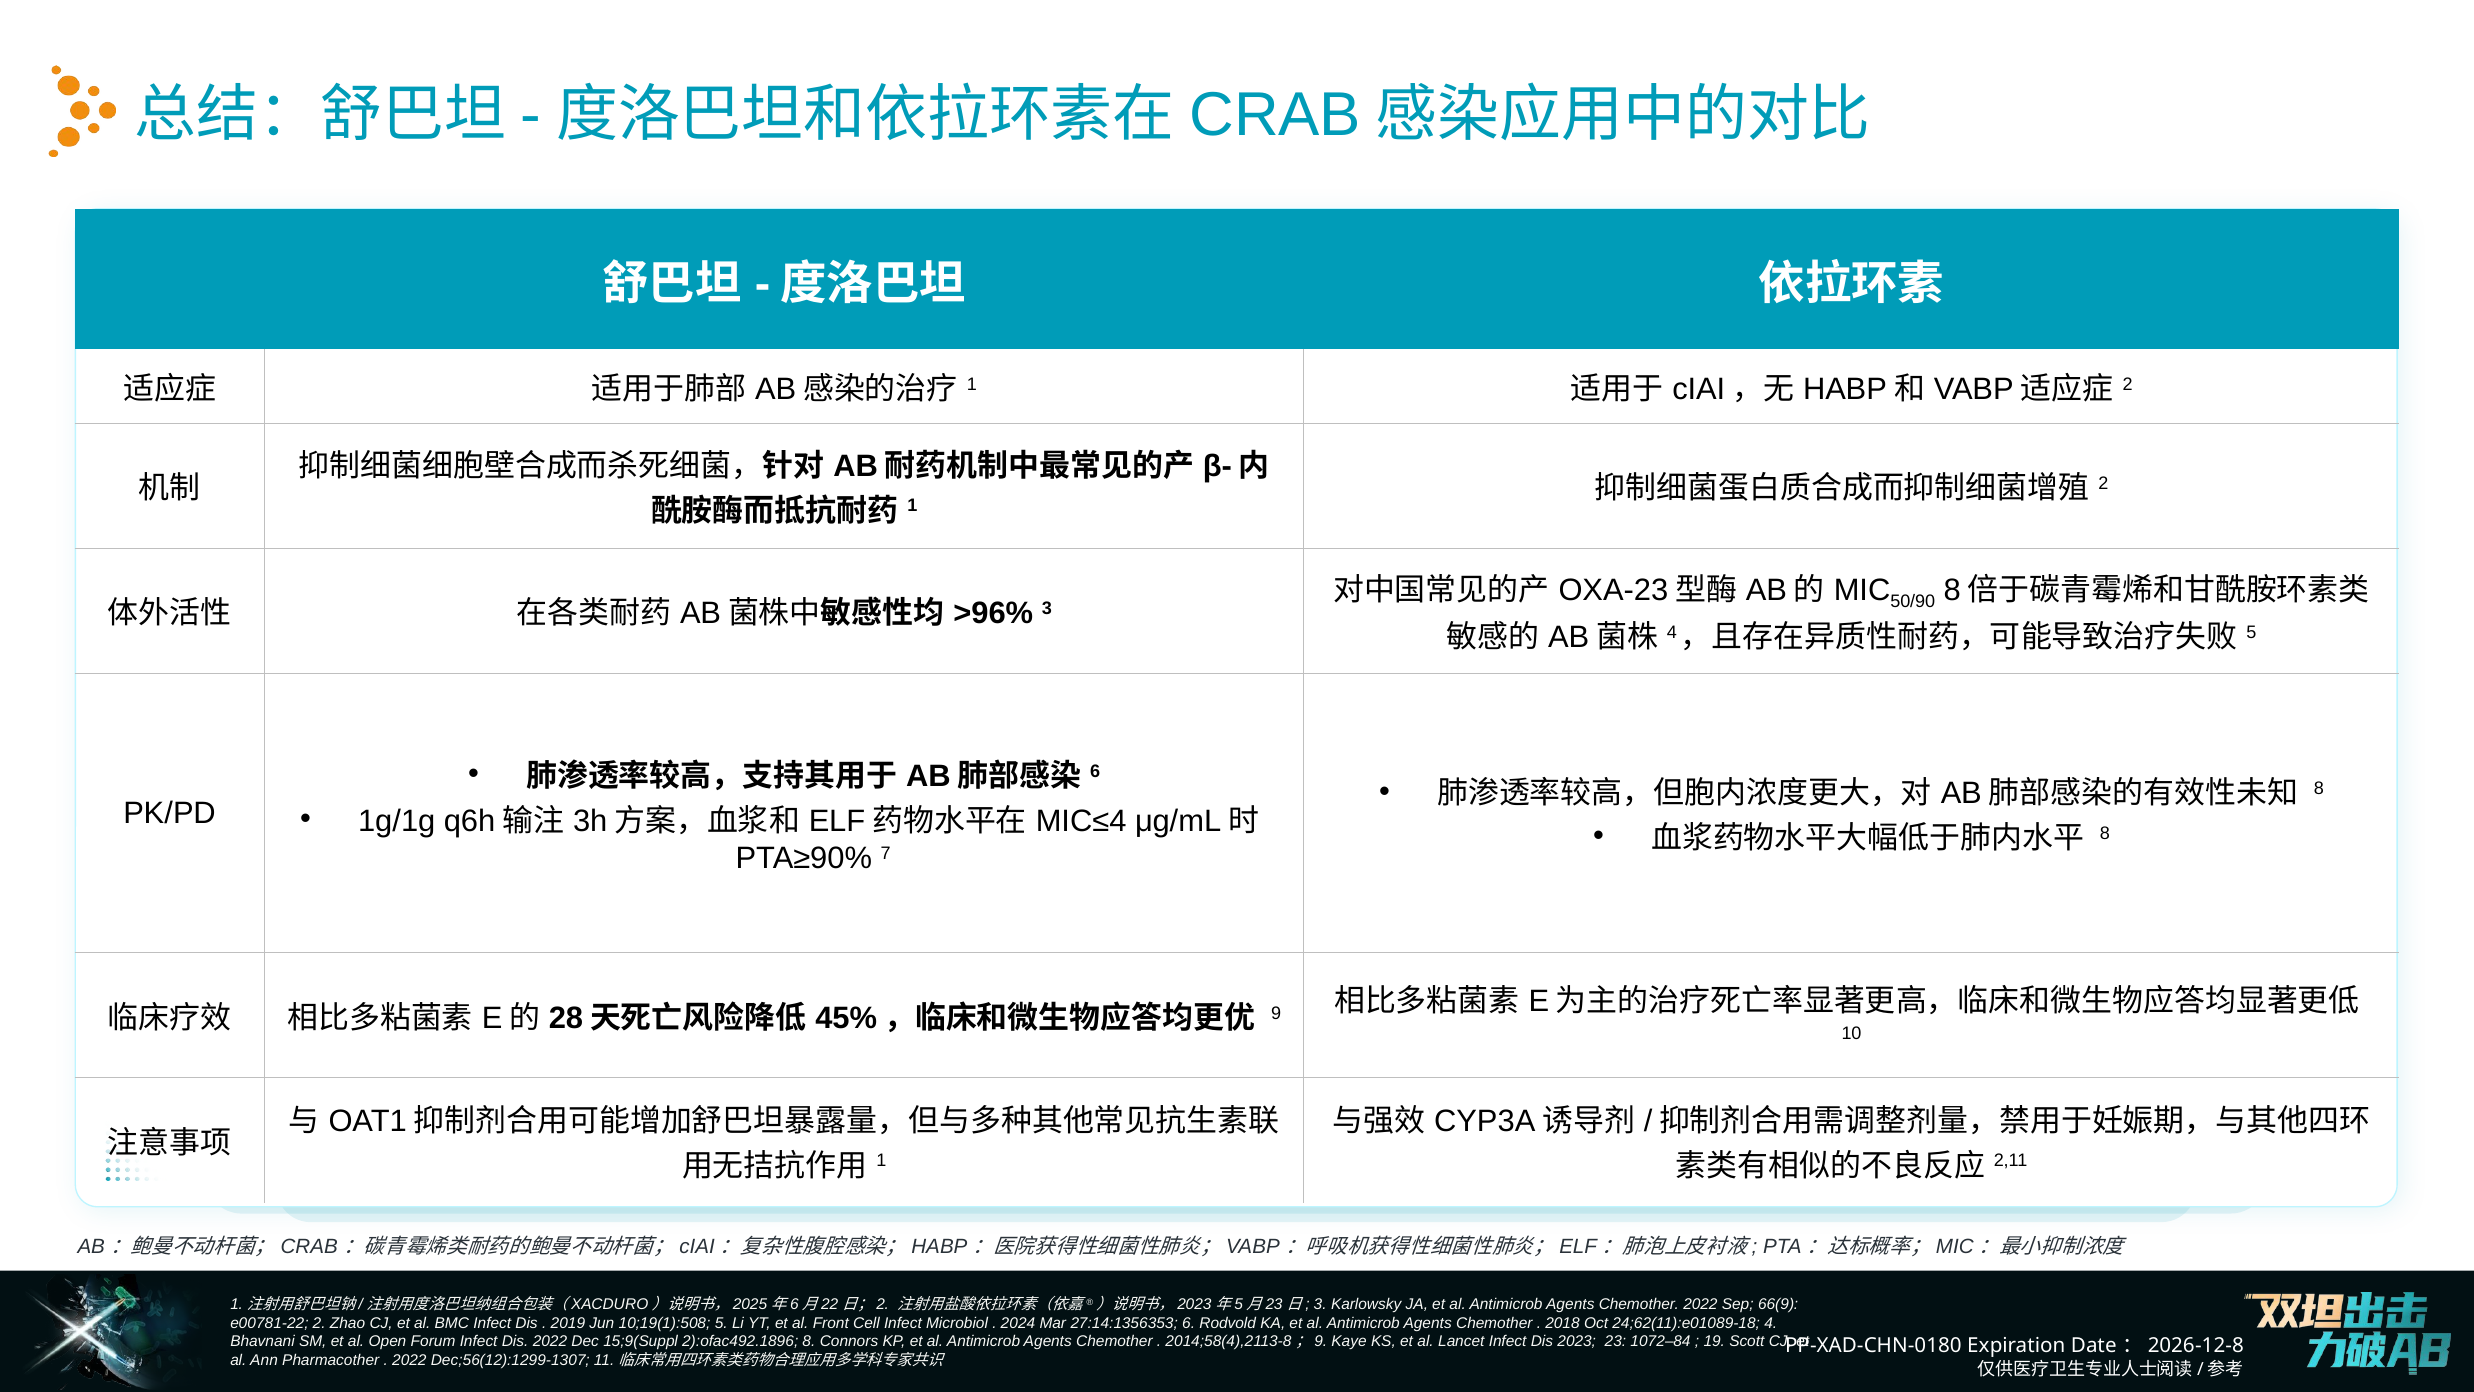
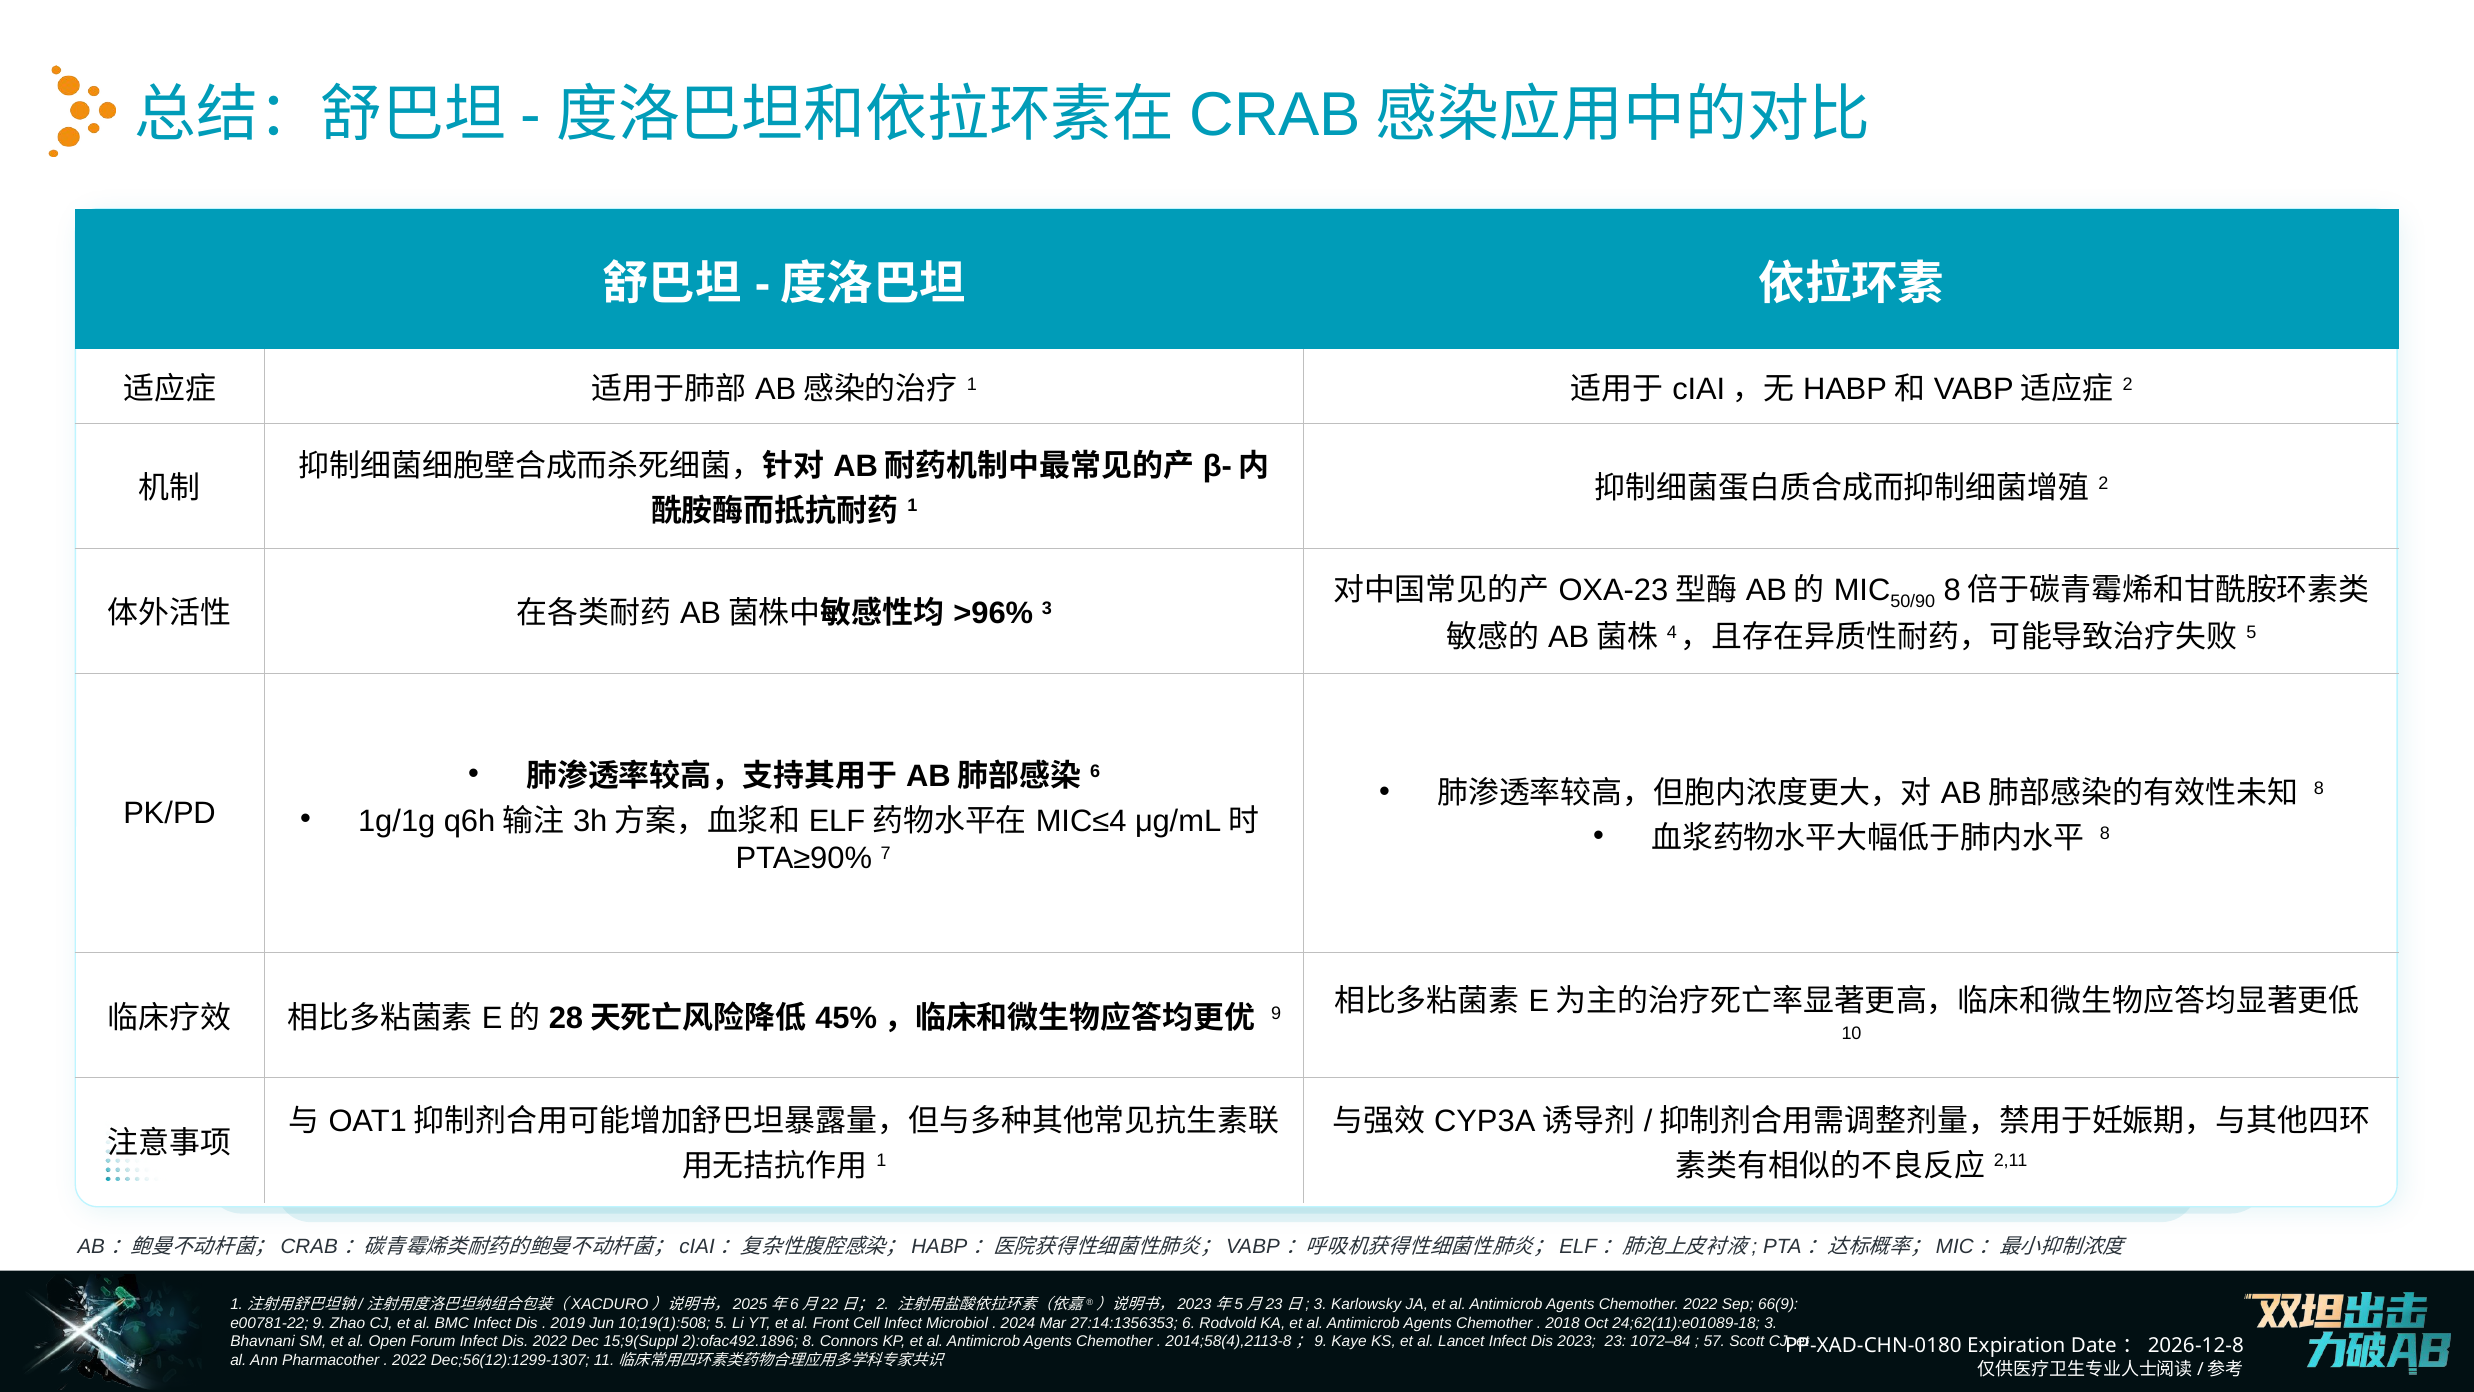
e00781-22 2: 2 -> 9
24;62(11):e01089-18 4: 4 -> 3
19: 19 -> 57
